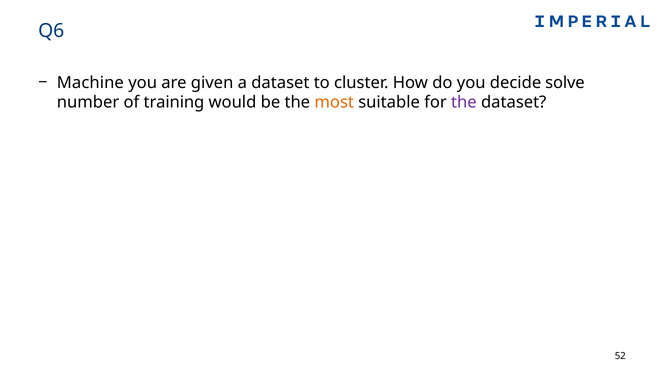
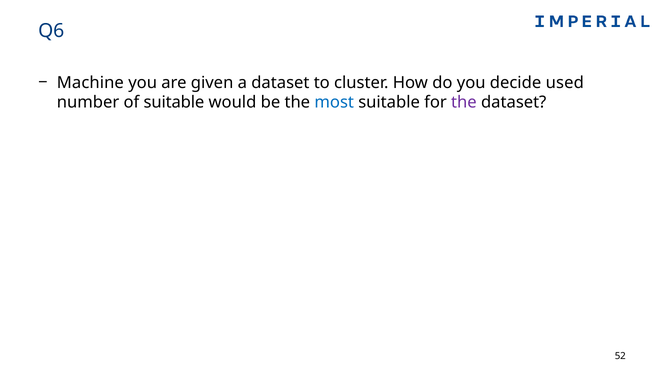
solve: solve -> used
of training: training -> suitable
most colour: orange -> blue
